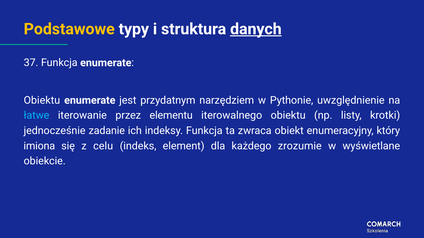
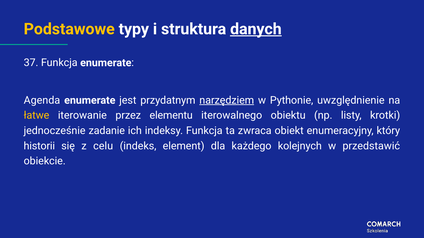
Obiektu at (42, 100): Obiektu -> Agenda
narzędziem underline: none -> present
łatwe colour: light blue -> yellow
imiona: imiona -> historii
zrozumie: zrozumie -> kolejnych
wyświetlane: wyświetlane -> przedstawić
